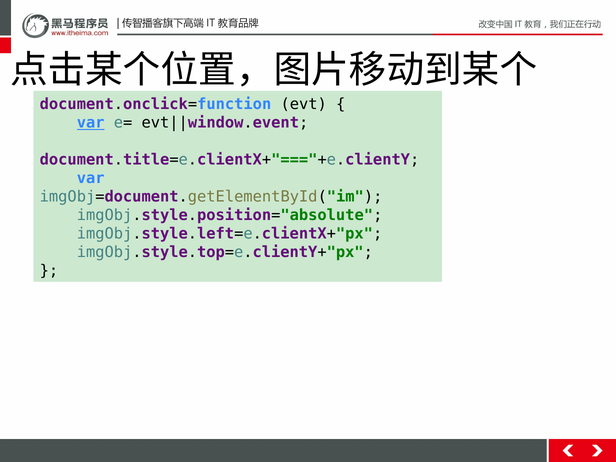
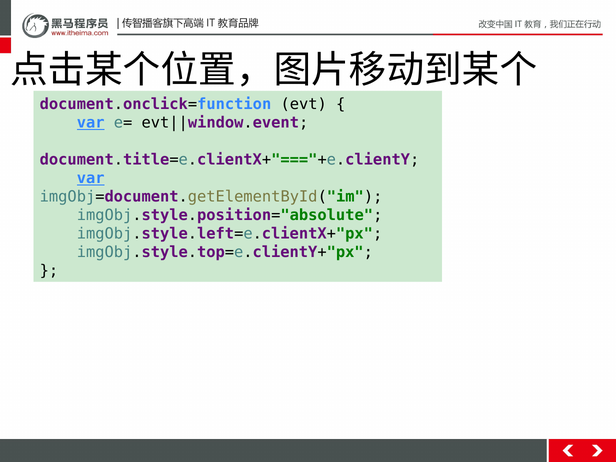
var at (91, 178) underline: none -> present
